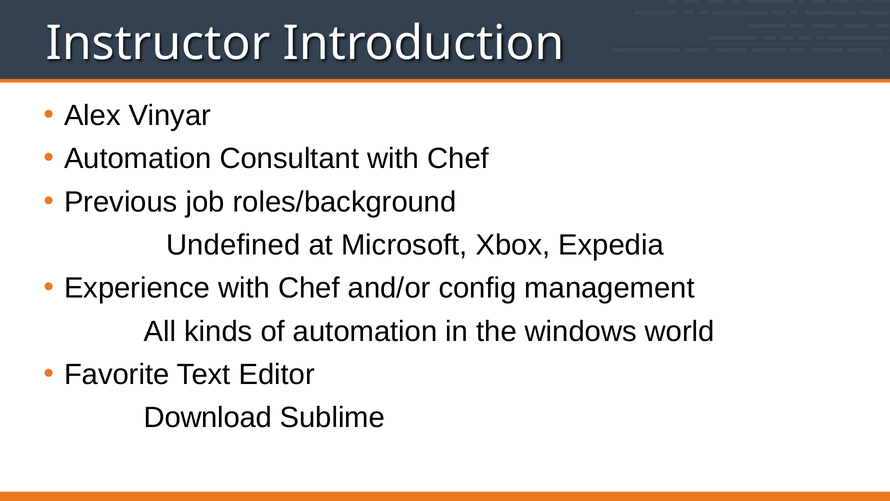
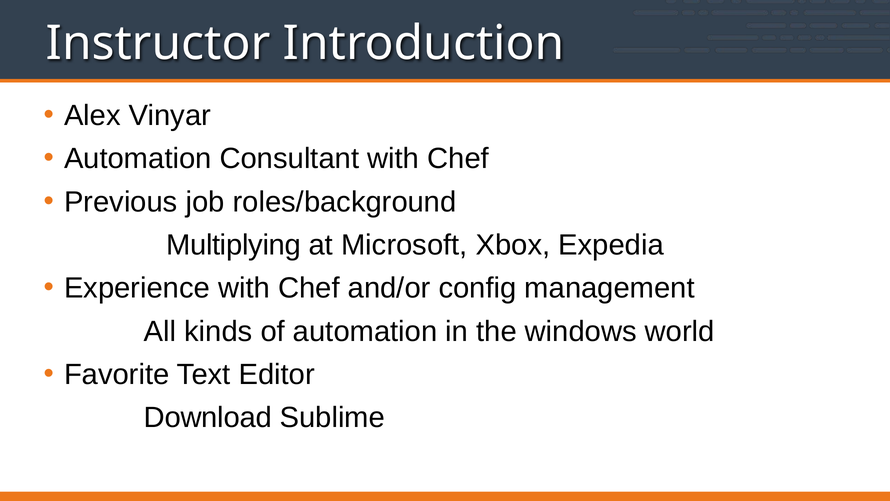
Undefined: Undefined -> Multiplying
